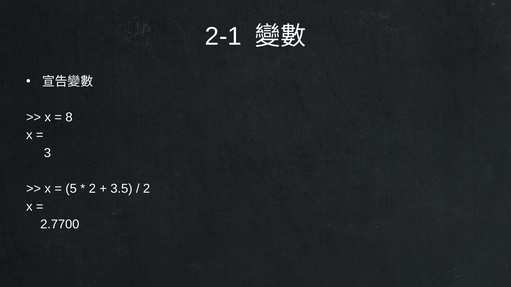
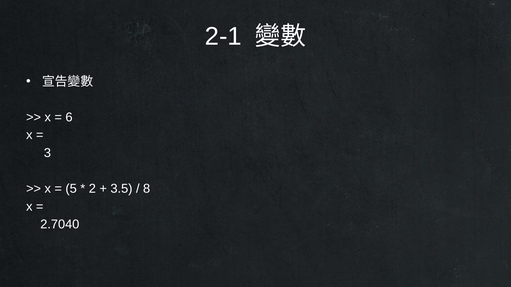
8: 8 -> 6
2 at (147, 189): 2 -> 8
2.7700: 2.7700 -> 2.7040
